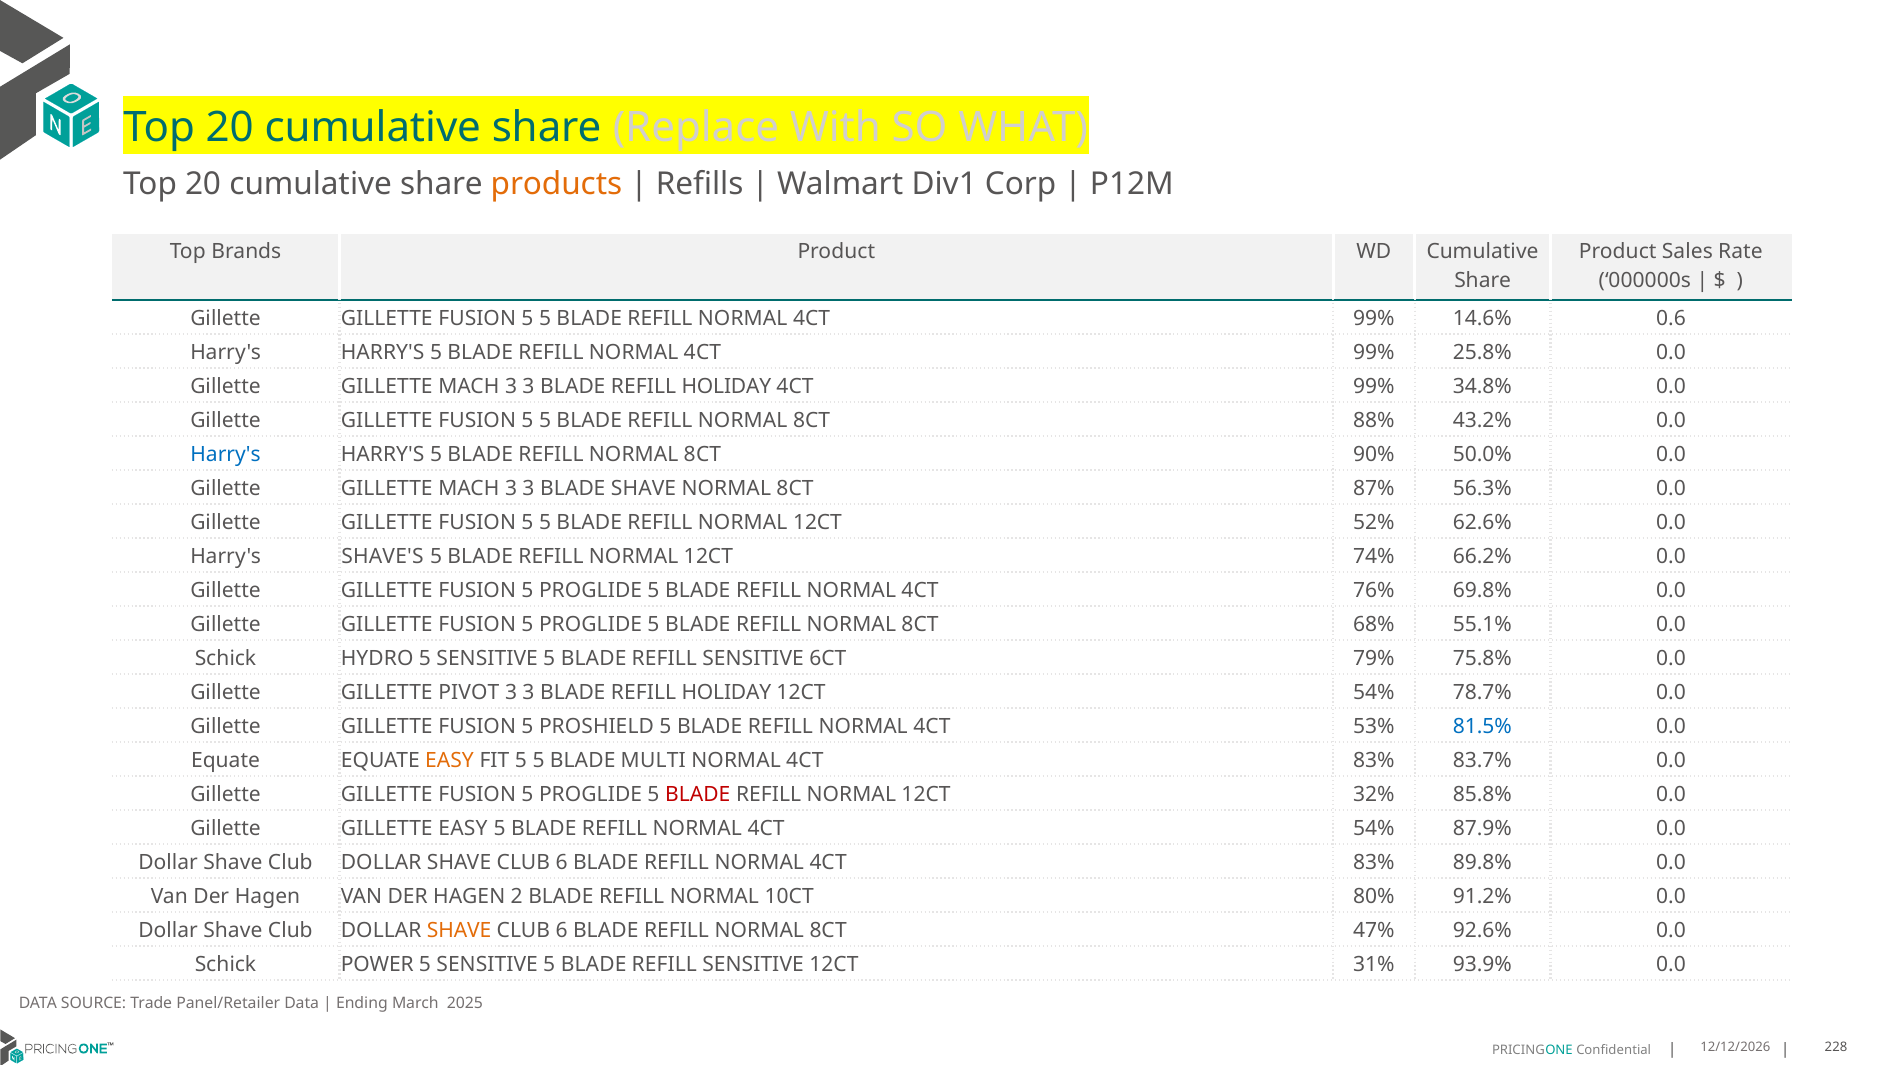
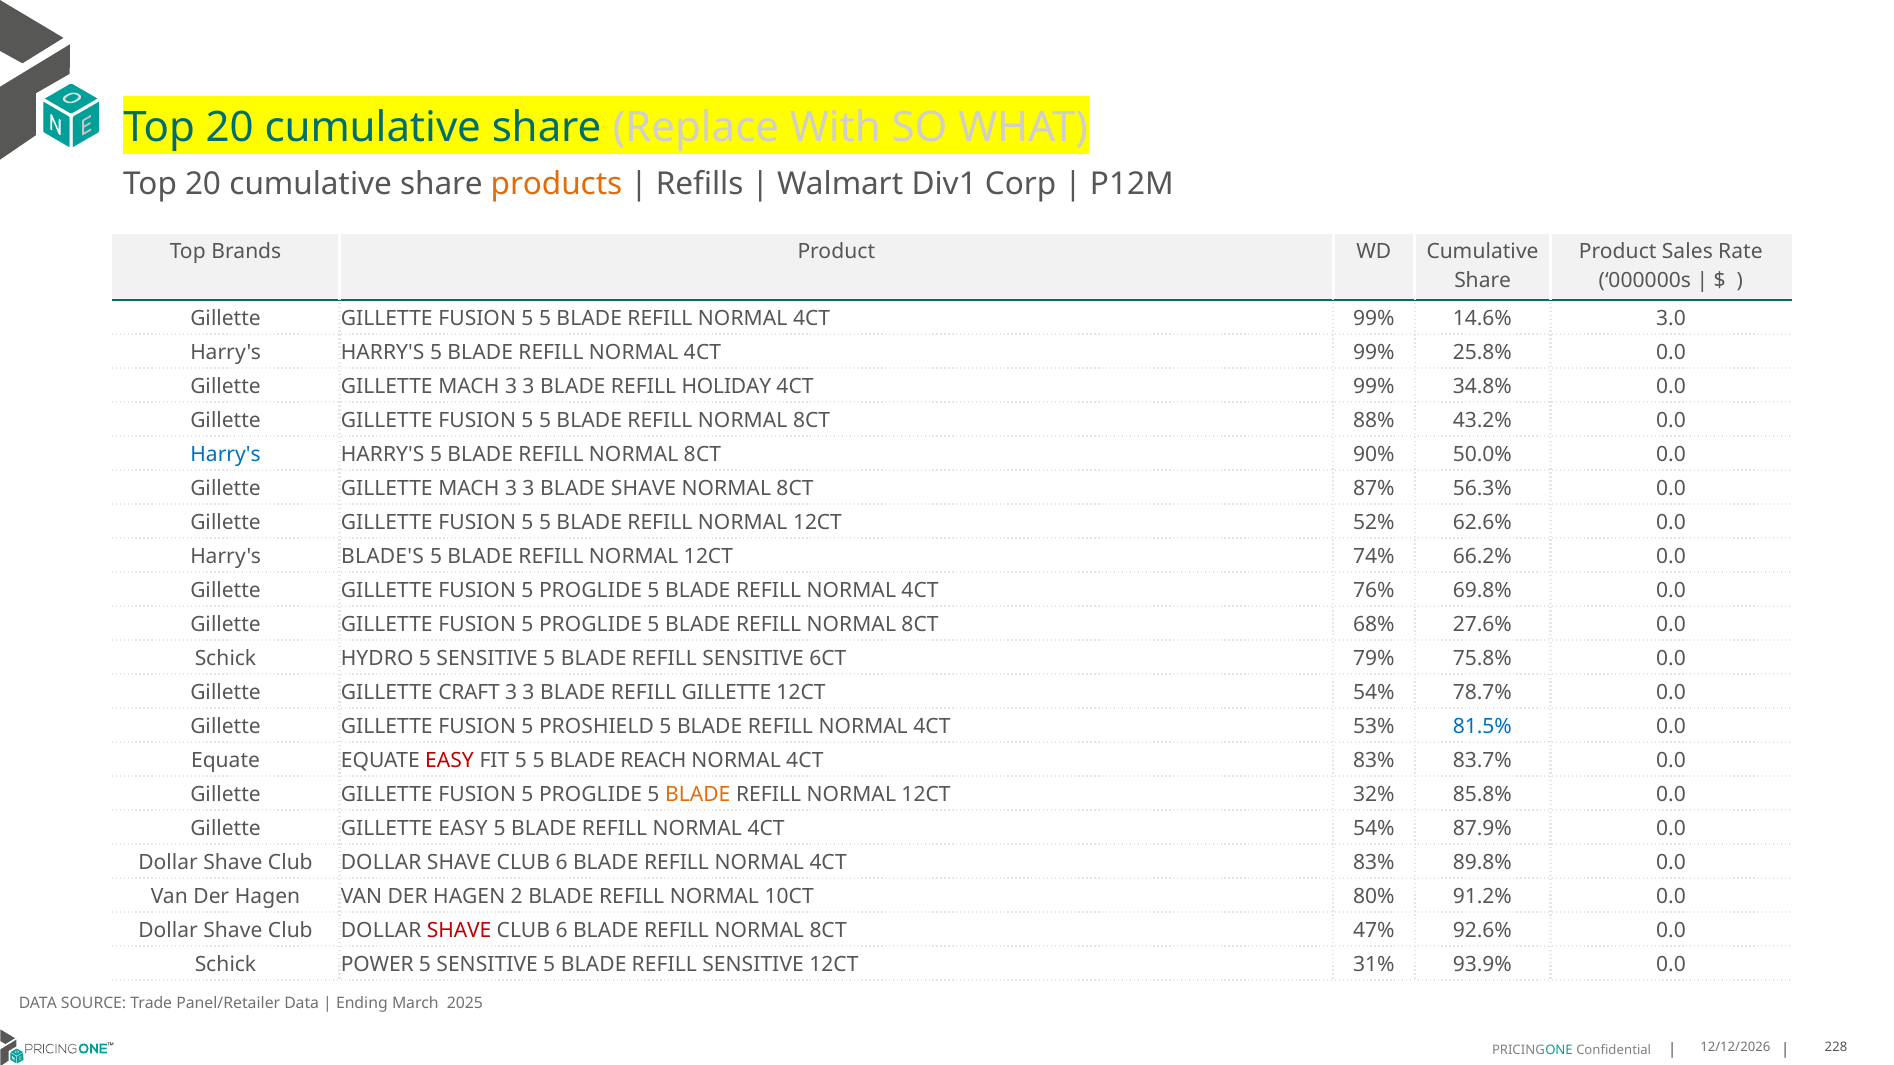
0.6: 0.6 -> 3.0
SHAVE'S: SHAVE'S -> BLADE'S
55.1%: 55.1% -> 27.6%
PIVOT: PIVOT -> CRAFT
HOLIDAY at (726, 693): HOLIDAY -> GILLETTE
EASY at (449, 761) colour: orange -> red
MULTI: MULTI -> REACH
BLADE at (698, 795) colour: red -> orange
SHAVE at (459, 931) colour: orange -> red
